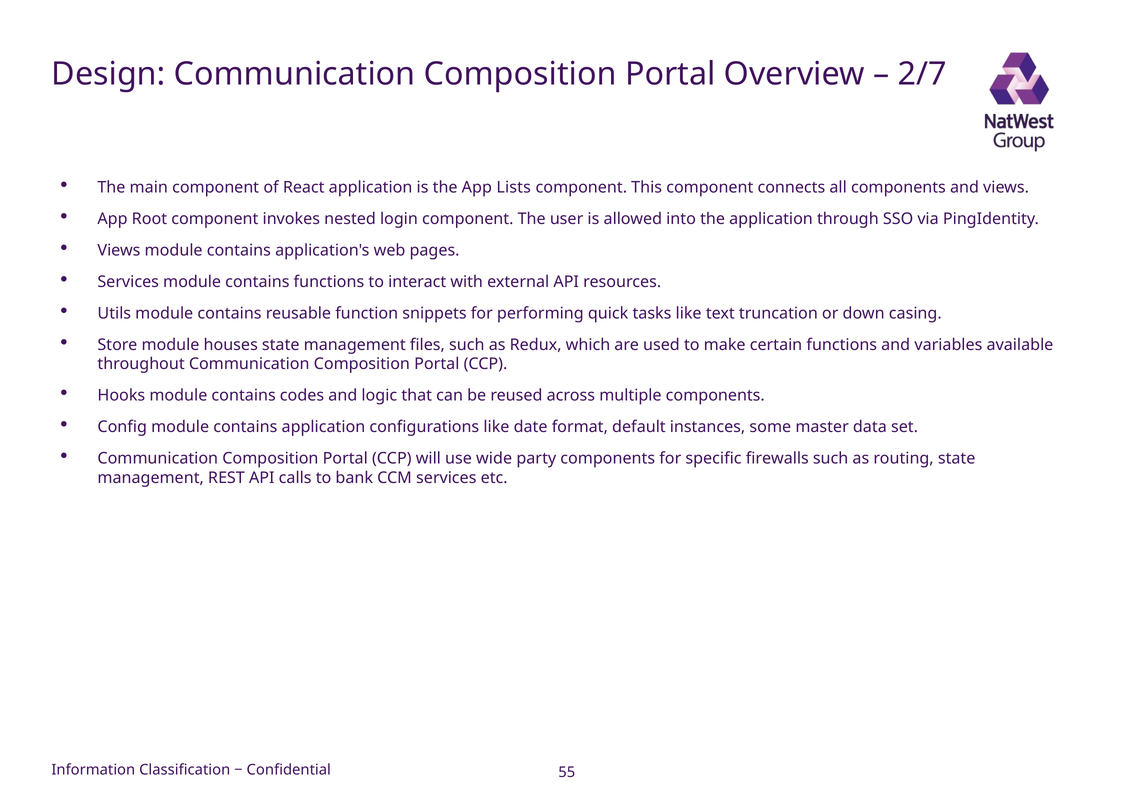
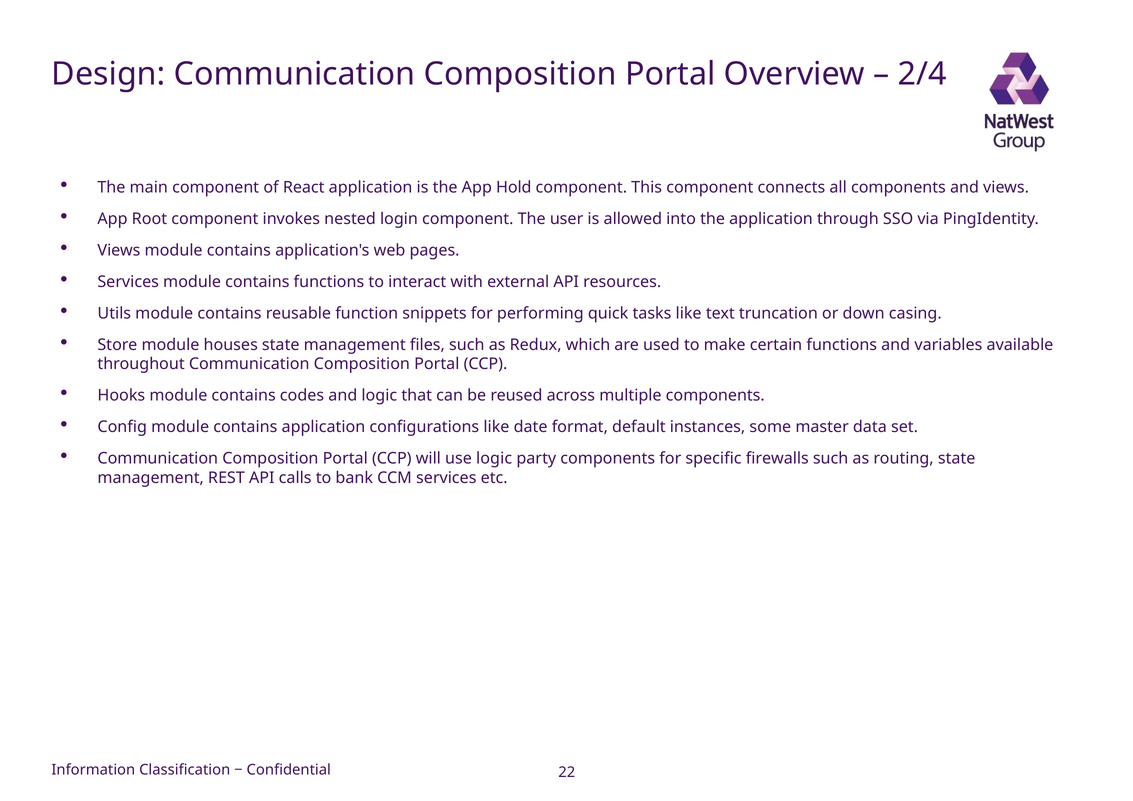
2/7: 2/7 -> 2/4
Lists: Lists -> Hold
use wide: wide -> logic
55: 55 -> 22
